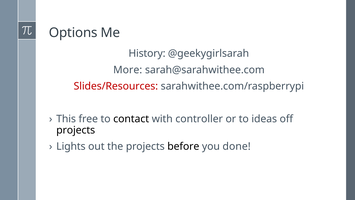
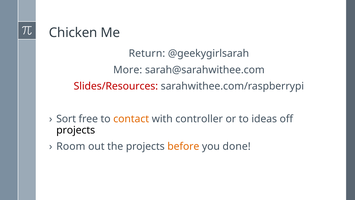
Options: Options -> Chicken
History: History -> Return
This: This -> Sort
contact colour: black -> orange
Lights: Lights -> Room
before colour: black -> orange
